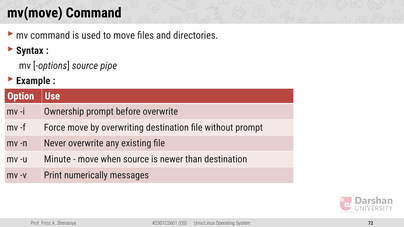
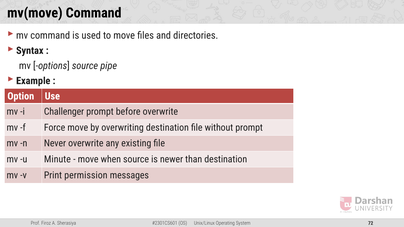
Ownership: Ownership -> Challenger
numerically: numerically -> permission
